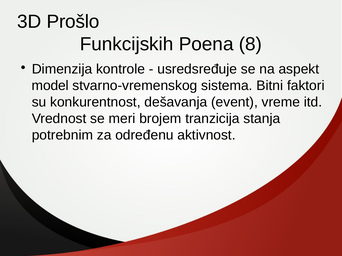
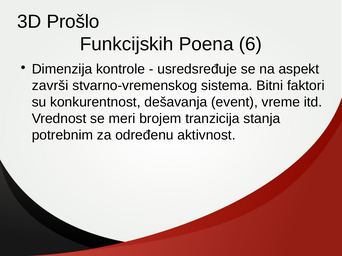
8: 8 -> 6
model: model -> završi
